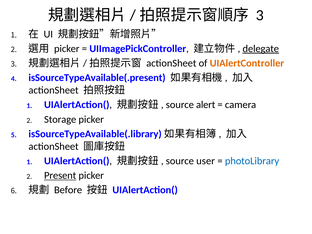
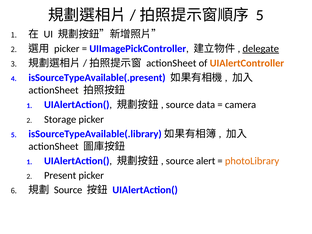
3 at (260, 15): 3 -> 5
alert: alert -> data
user: user -> alert
photoLibrary colour: blue -> orange
Present underline: present -> none
Before at (68, 190): Before -> Source
